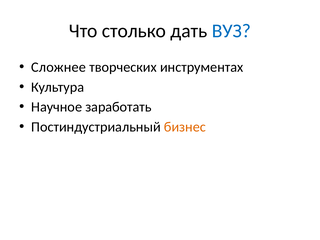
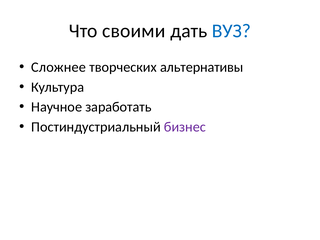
столько: столько -> своими
инструментах: инструментах -> альтернативы
бизнес colour: orange -> purple
